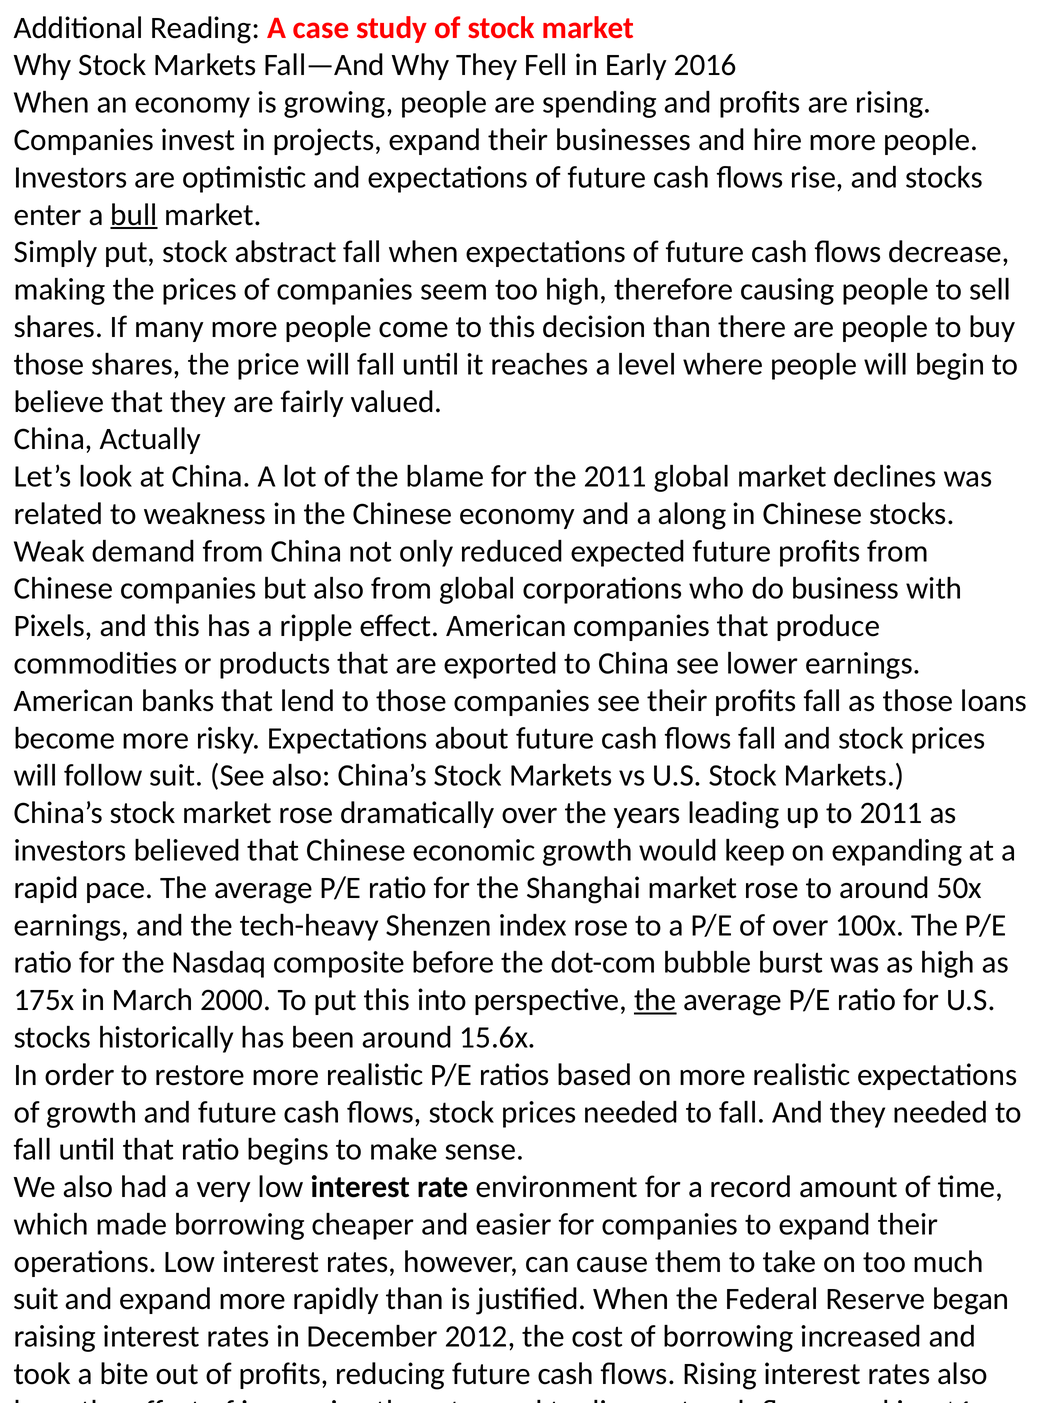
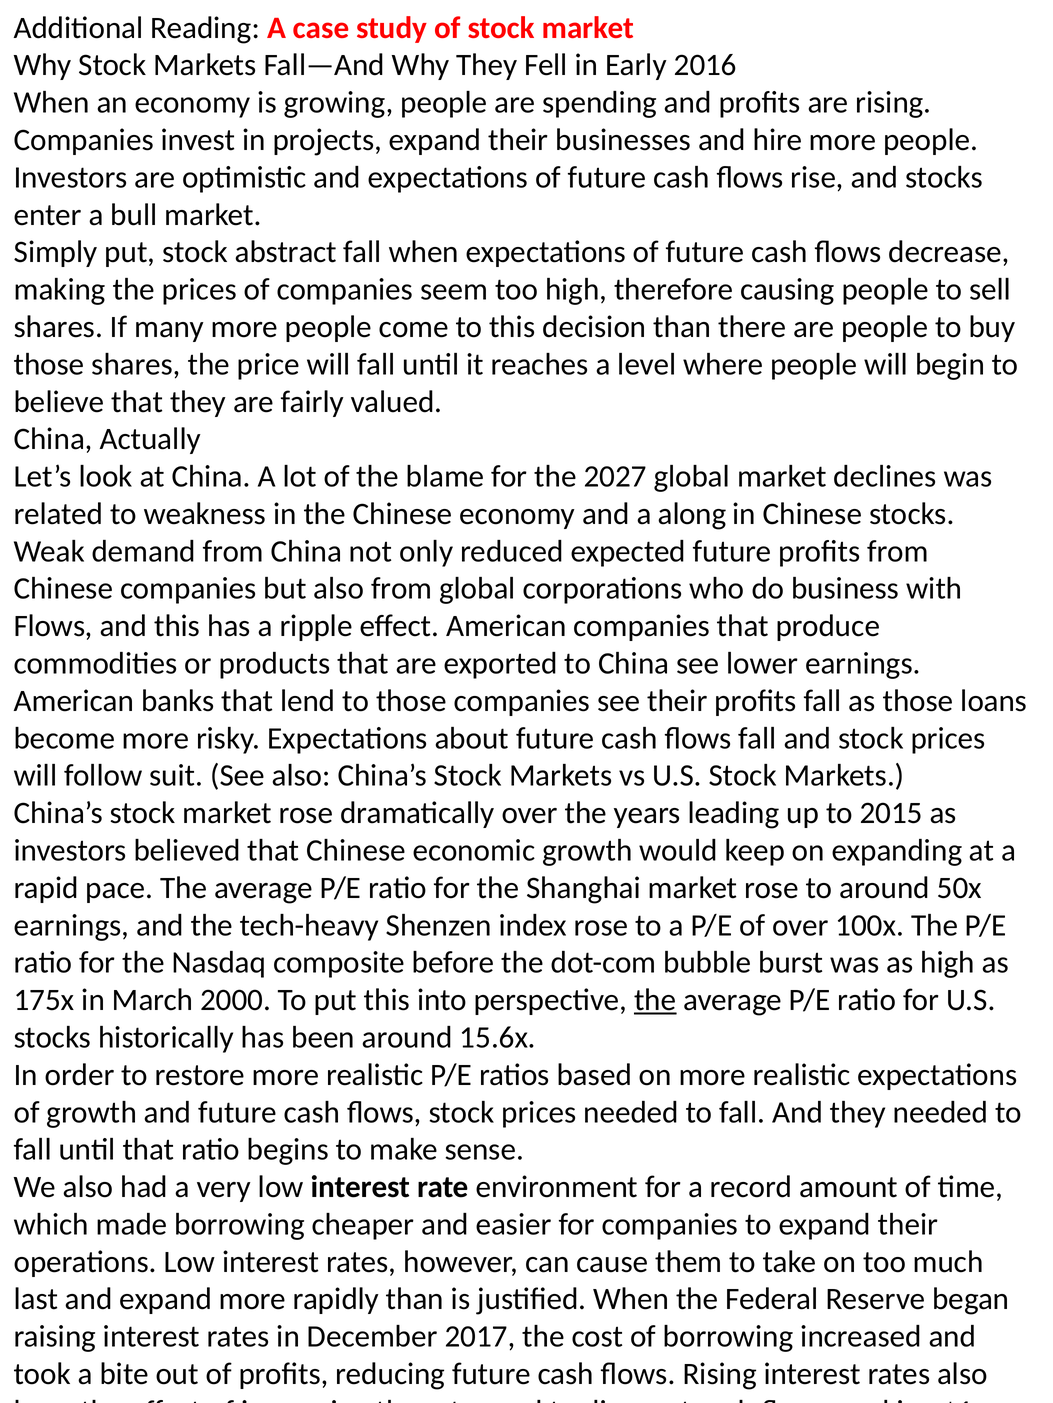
bull underline: present -> none
the 2011: 2011 -> 2027
Pixels at (53, 627): Pixels -> Flows
to 2011: 2011 -> 2015
suit at (36, 1300): suit -> last
2012: 2012 -> 2017
